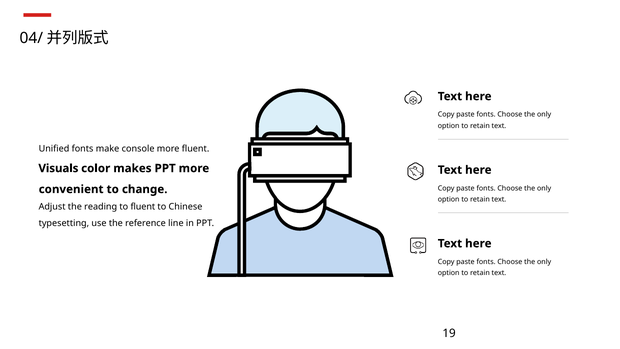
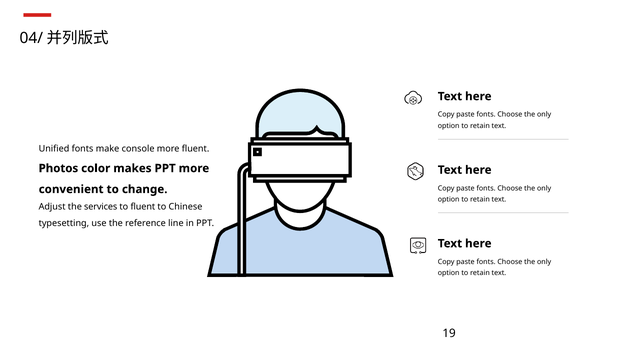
Visuals: Visuals -> Photos
reading: reading -> services
